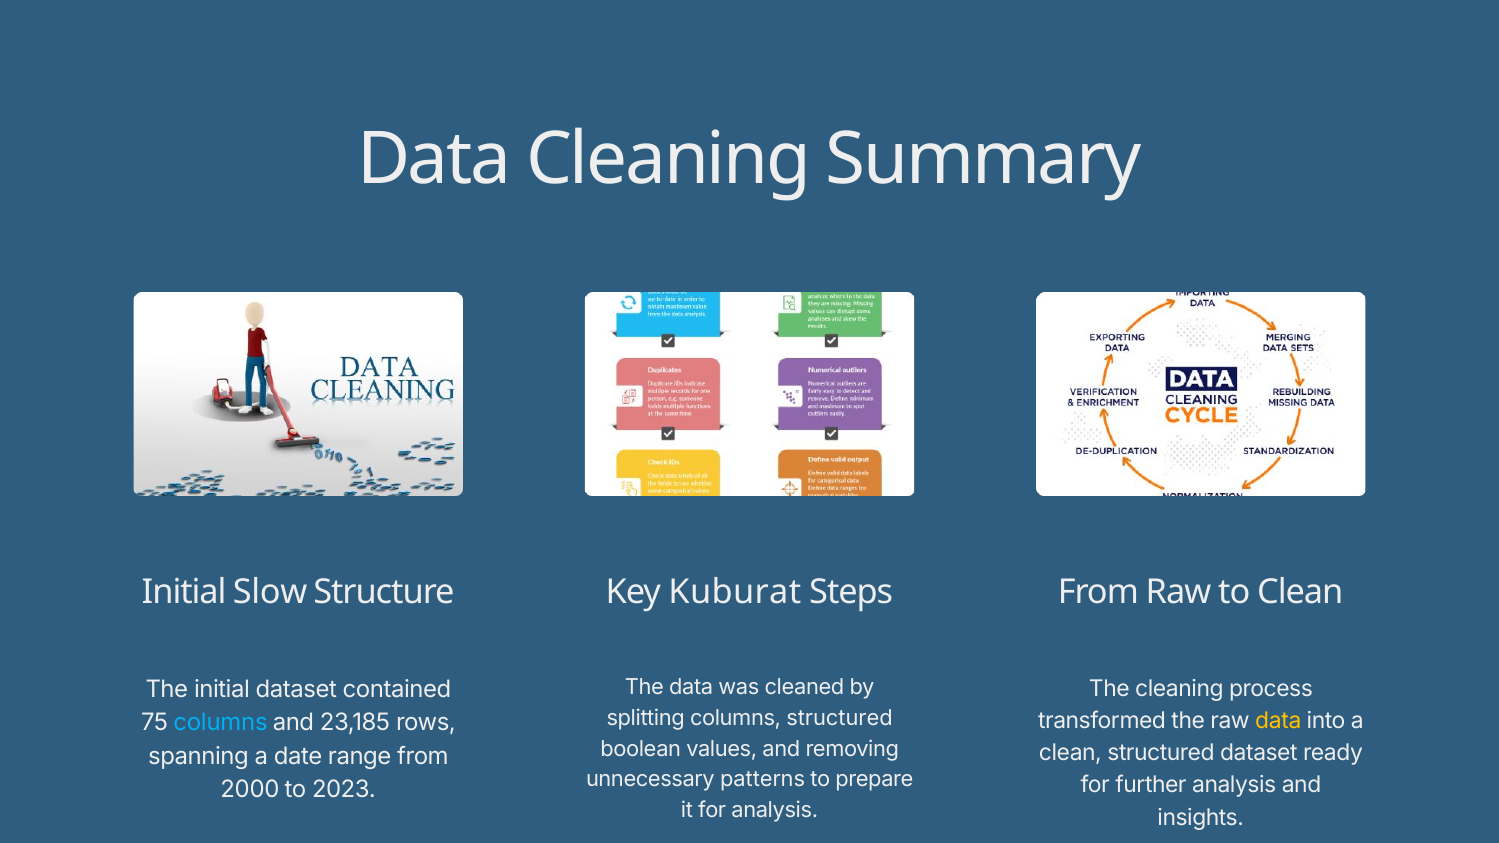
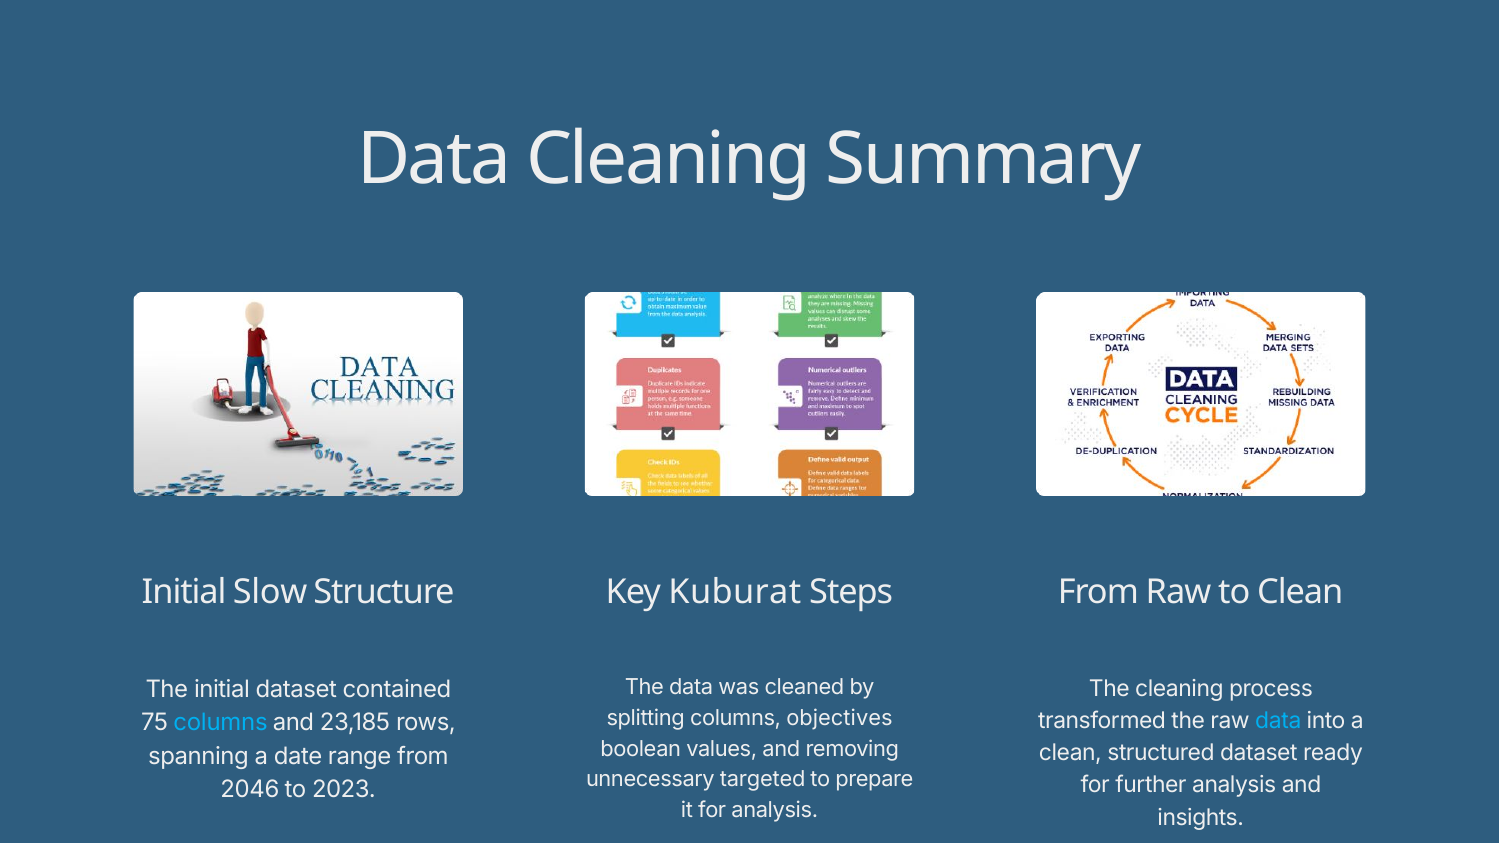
columns structured: structured -> objectives
data at (1278, 722) colour: yellow -> light blue
patterns: patterns -> targeted
2000: 2000 -> 2046
